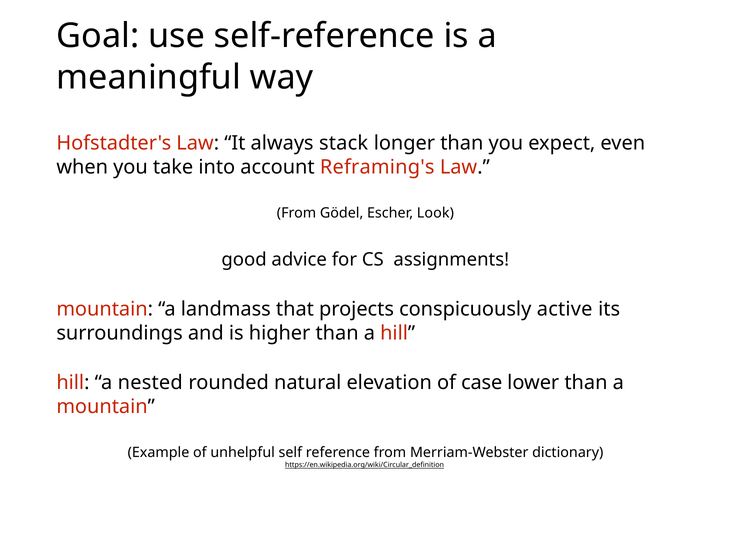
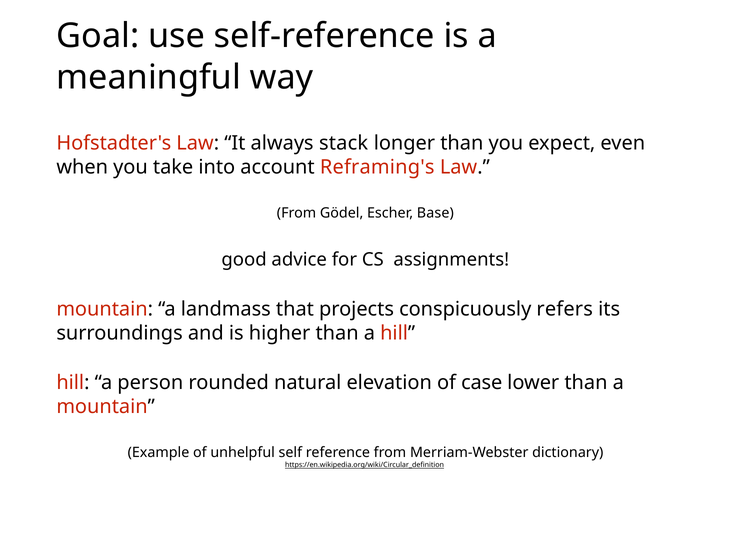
Look: Look -> Base
active: active -> refers
nested: nested -> person
